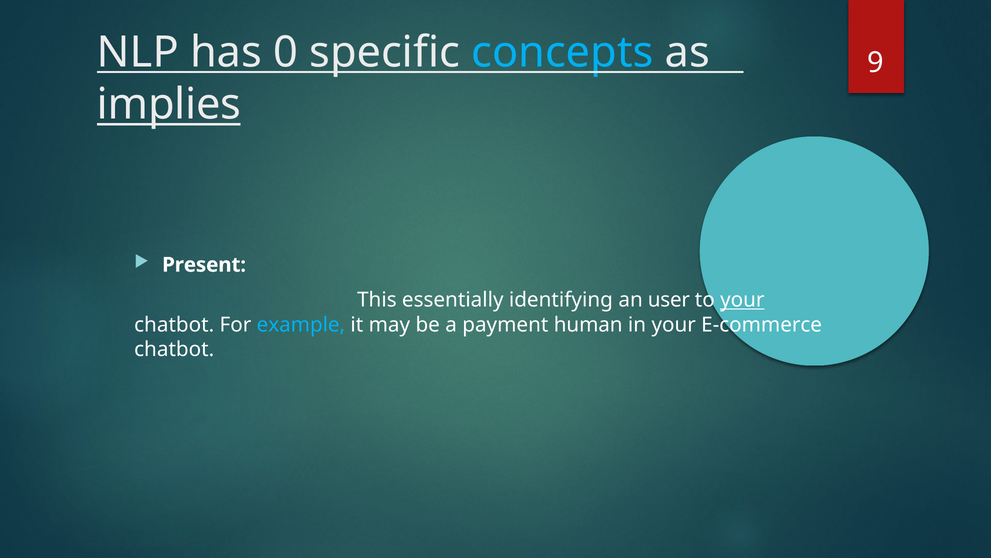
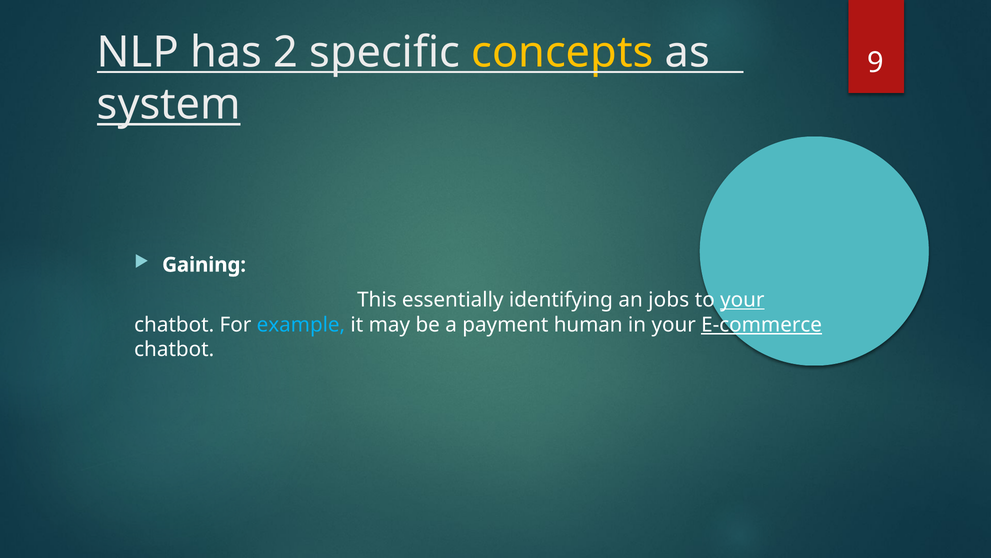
0: 0 -> 2
concepts colour: light blue -> yellow
implies: implies -> system
Present: Present -> Gaining
user: user -> jobs
E-commerce underline: none -> present
